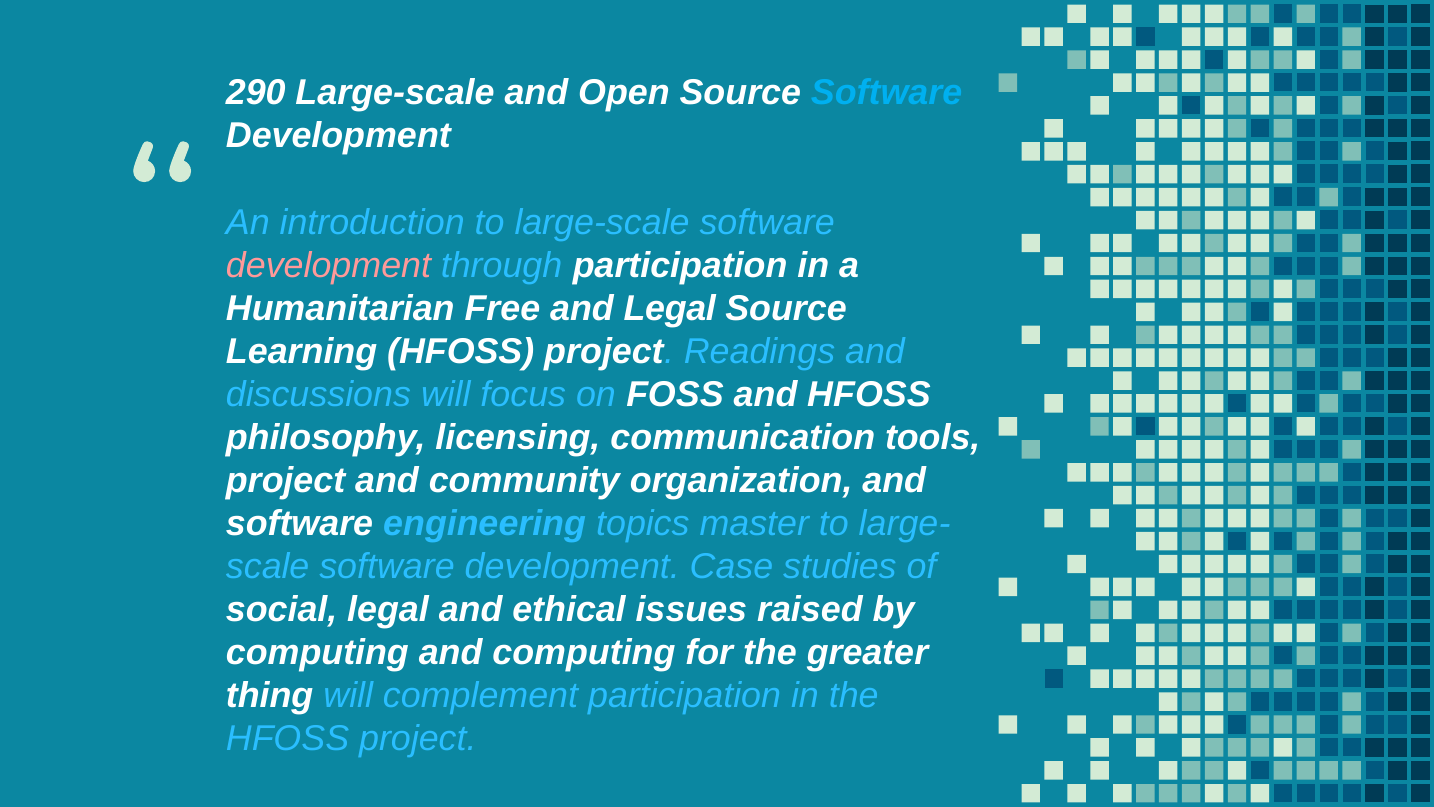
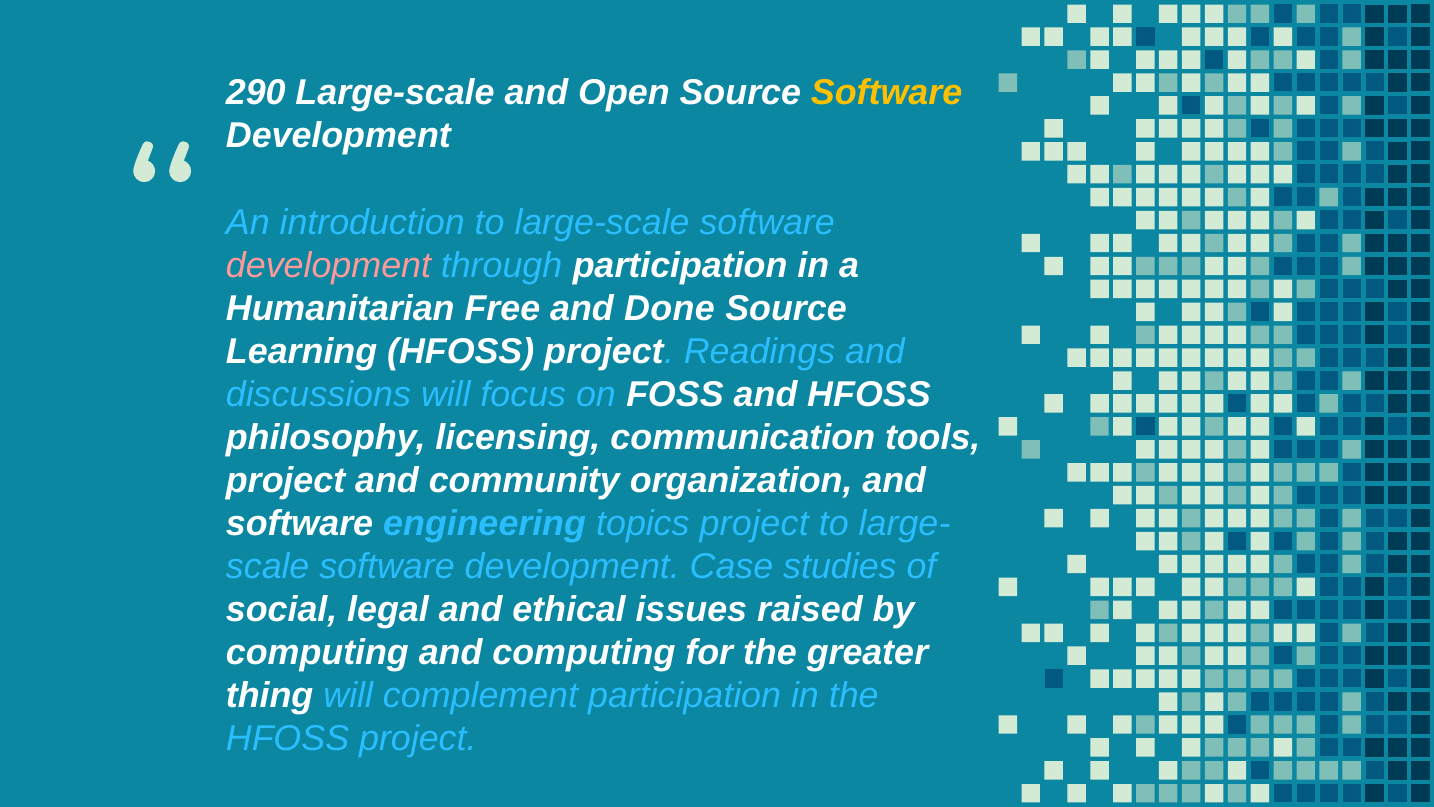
Software at (887, 93) colour: light blue -> yellow
and Legal: Legal -> Done
topics master: master -> project
